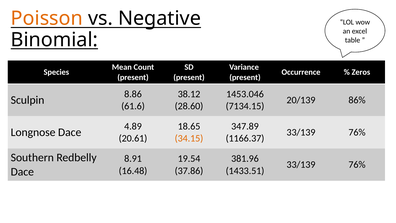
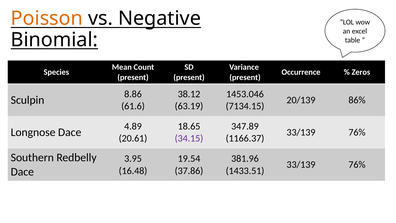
28.60: 28.60 -> 63.19
34.15 colour: orange -> purple
8.91: 8.91 -> 3.95
